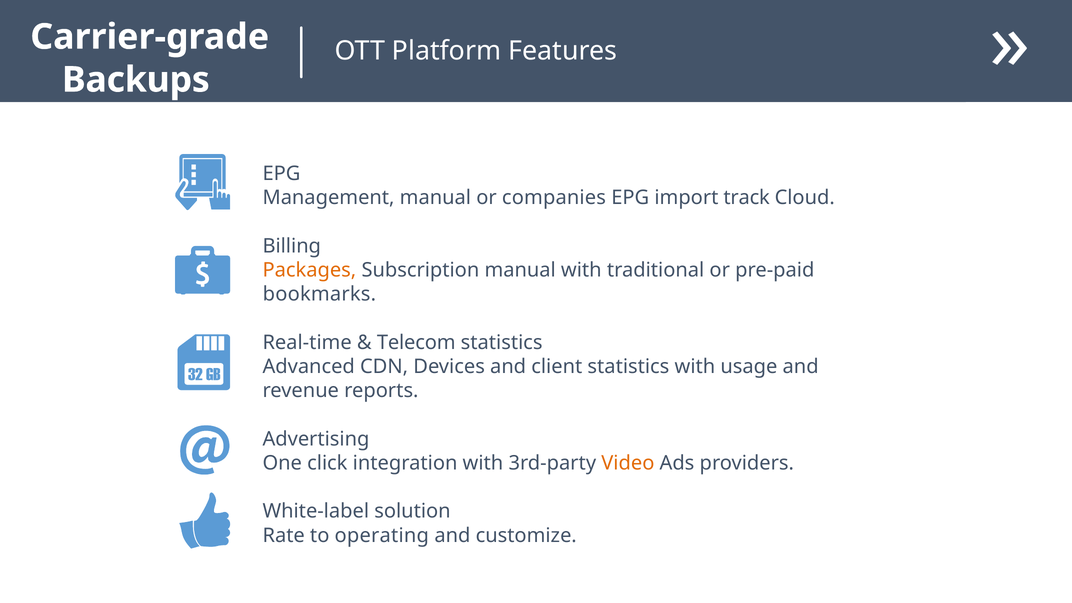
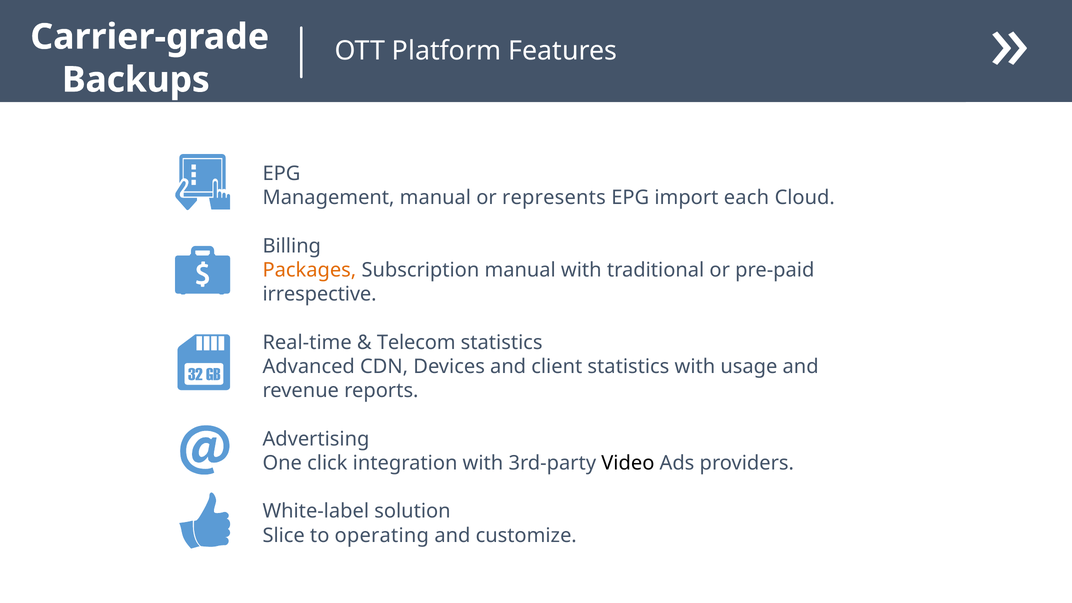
companies: companies -> represents
track: track -> each
bookmarks: bookmarks -> irrespective
Video colour: orange -> black
Rate: Rate -> Slice
